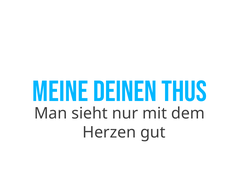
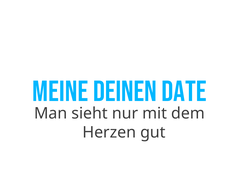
Thus: Thus -> Date
